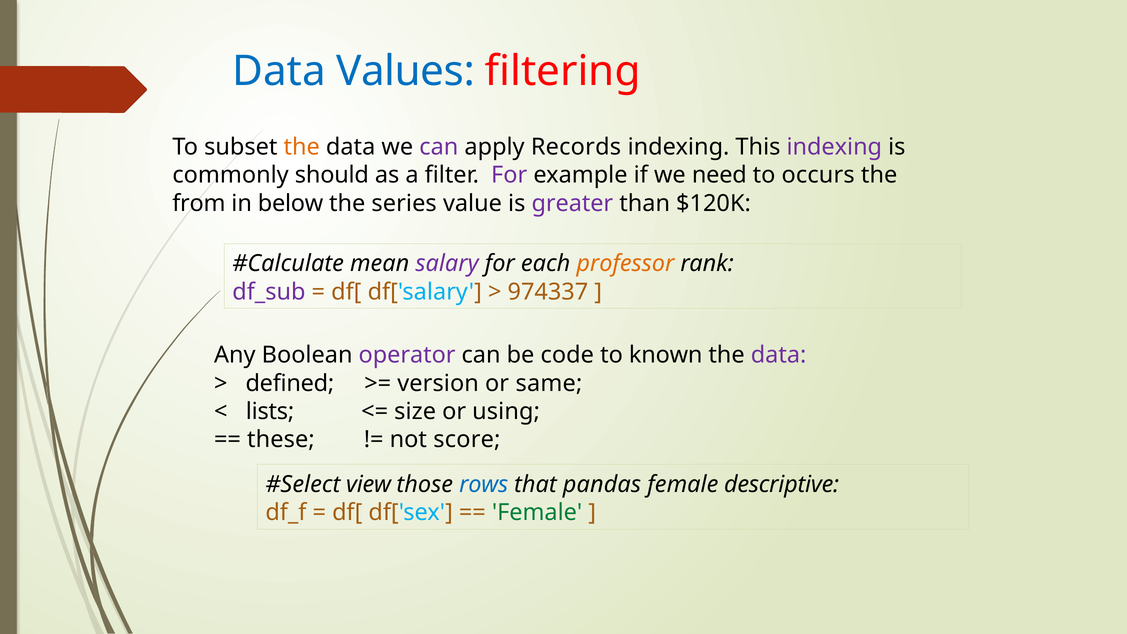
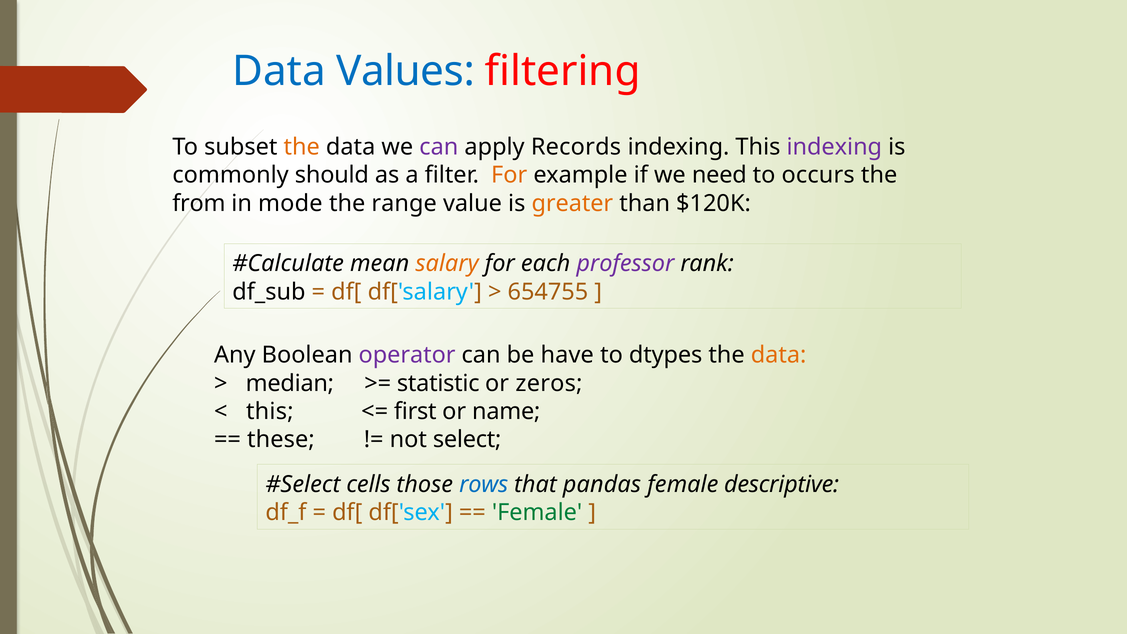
For at (509, 175) colour: purple -> orange
below: below -> mode
series: series -> range
greater colour: purple -> orange
salary colour: purple -> orange
professor colour: orange -> purple
df_sub colour: purple -> black
974337: 974337 -> 654755
code: code -> have
known: known -> dtypes
data at (779, 355) colour: purple -> orange
defined: defined -> median
version: version -> statistic
same: same -> zeros
lists at (270, 411): lists -> this
size: size -> first
using: using -> name
score: score -> select
view: view -> cells
